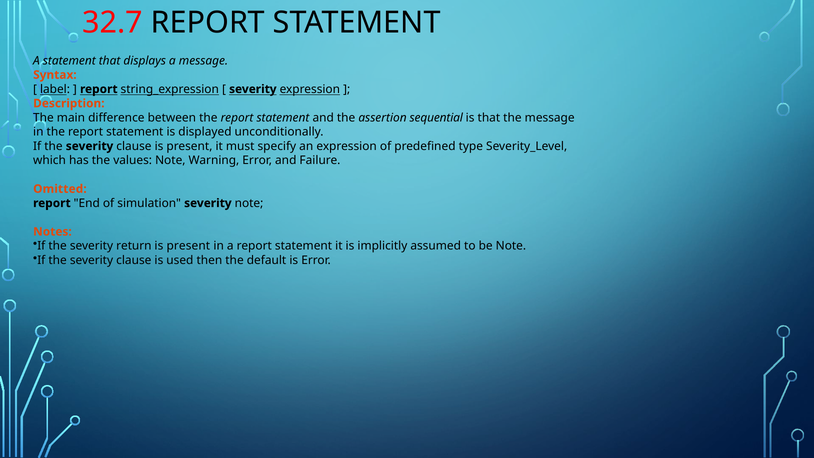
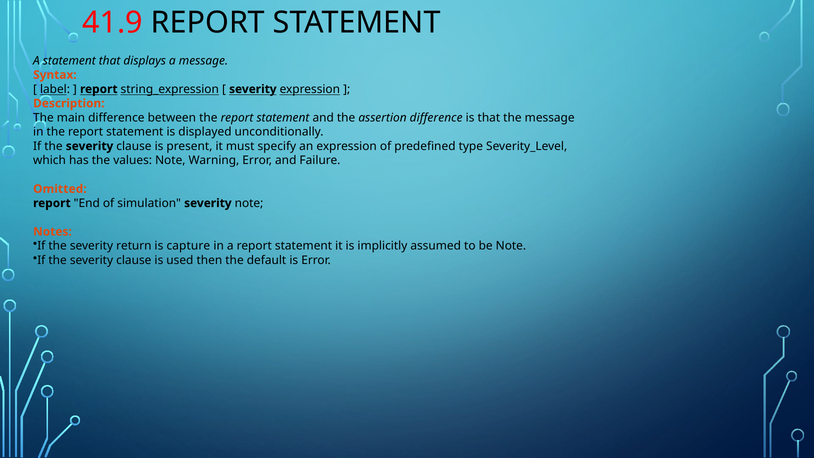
32.7: 32.7 -> 41.9
assertion sequential: sequential -> difference
present at (188, 246): present -> capture
